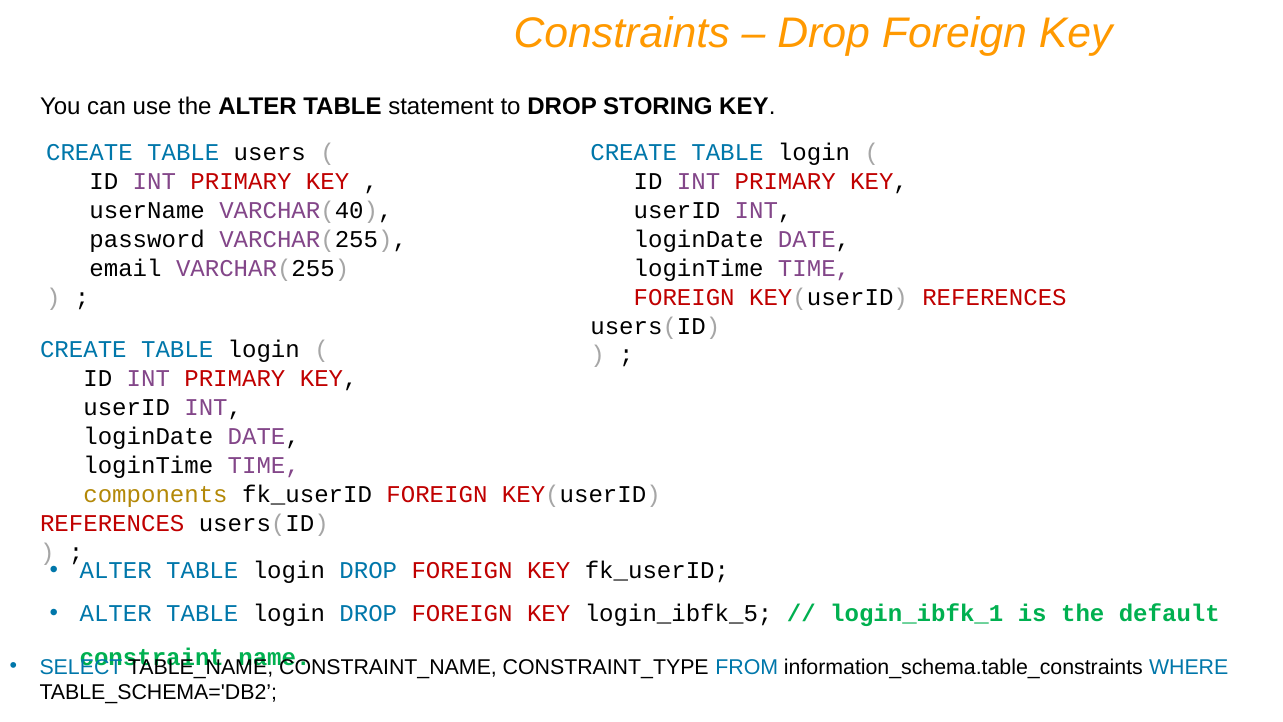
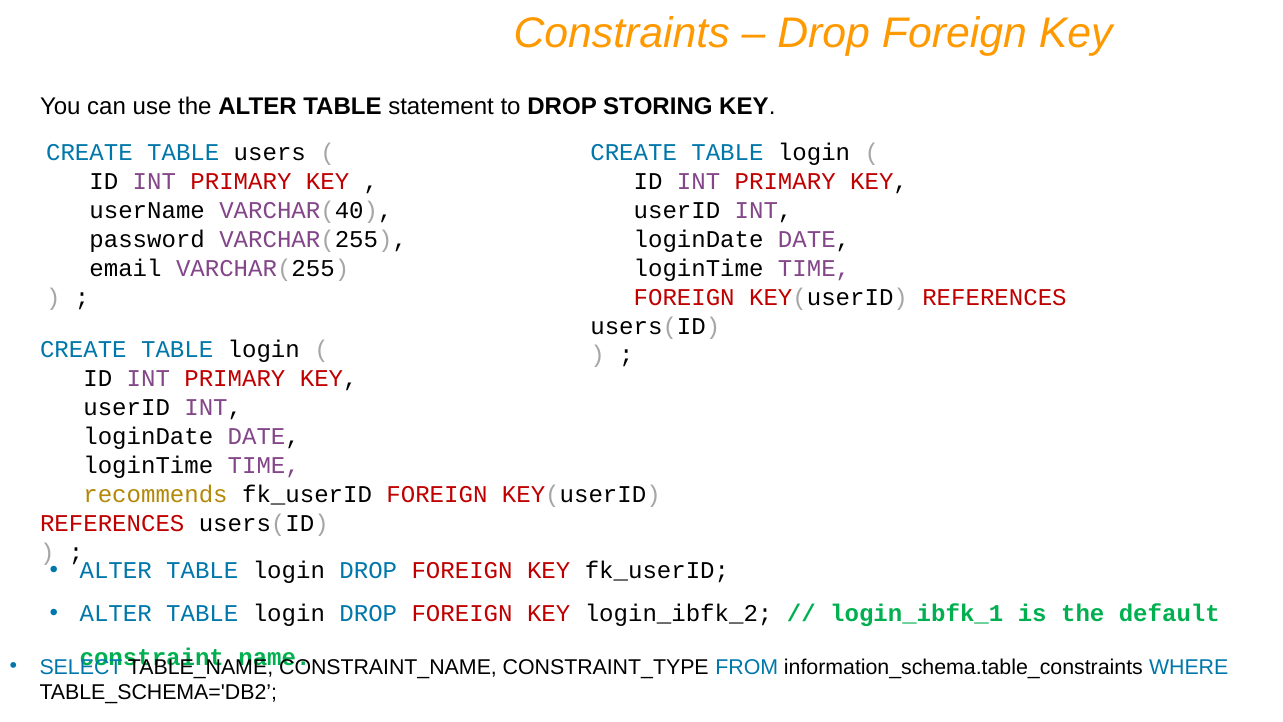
components: components -> recommends
login_ibfk_5: login_ibfk_5 -> login_ibfk_2
